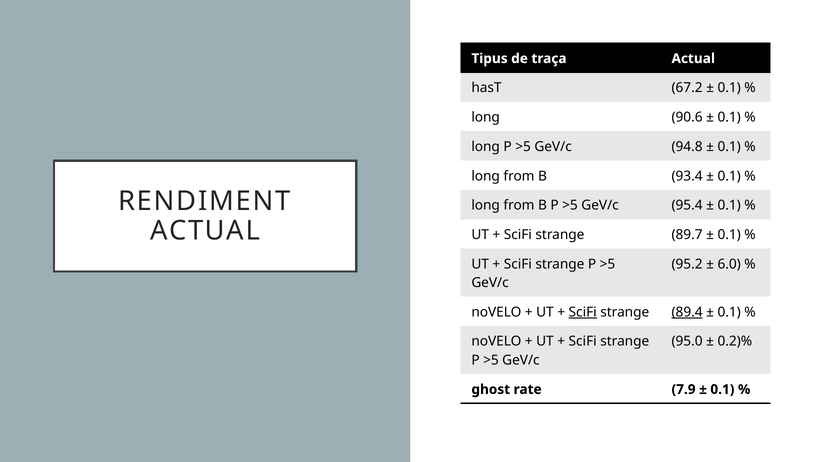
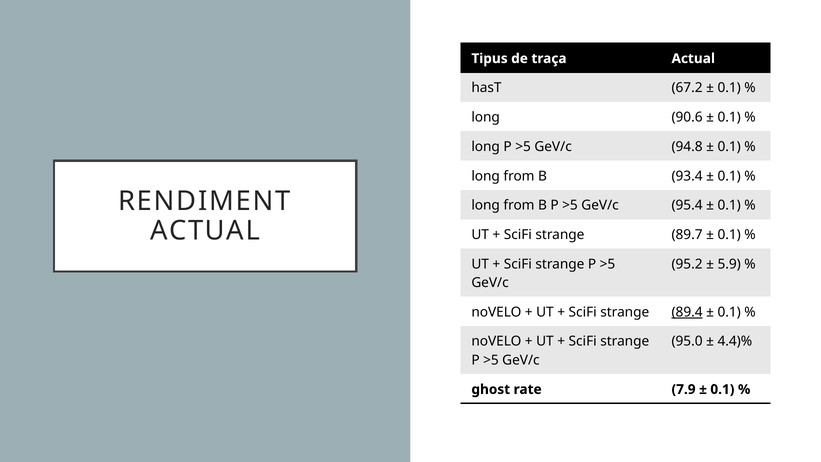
6.0: 6.0 -> 5.9
SciFi at (583, 312) underline: present -> none
0.2)%: 0.2)% -> 4.4)%
